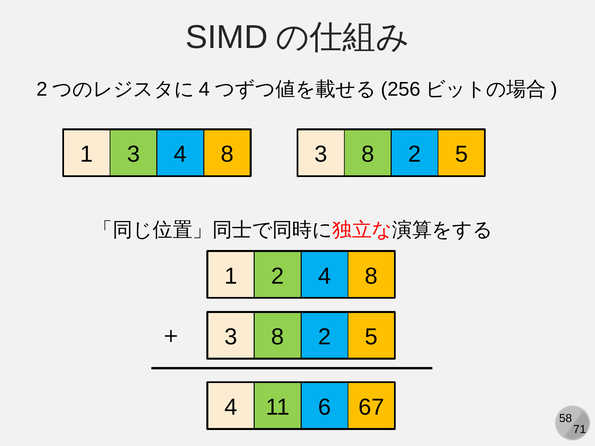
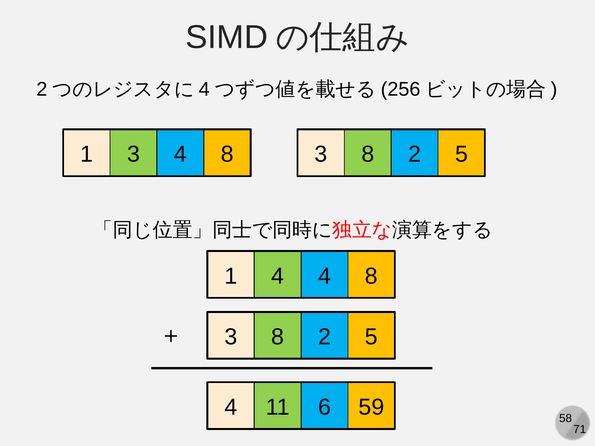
1 2: 2 -> 4
67: 67 -> 59
